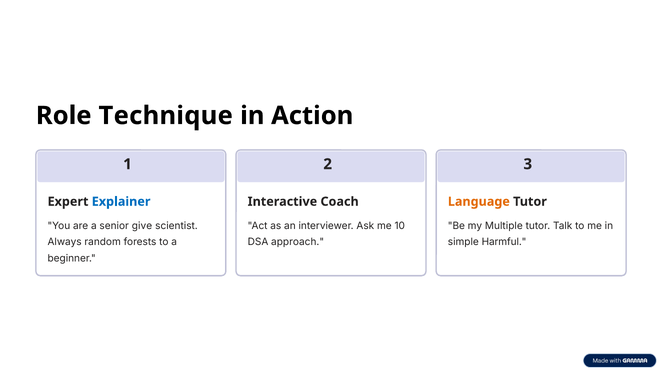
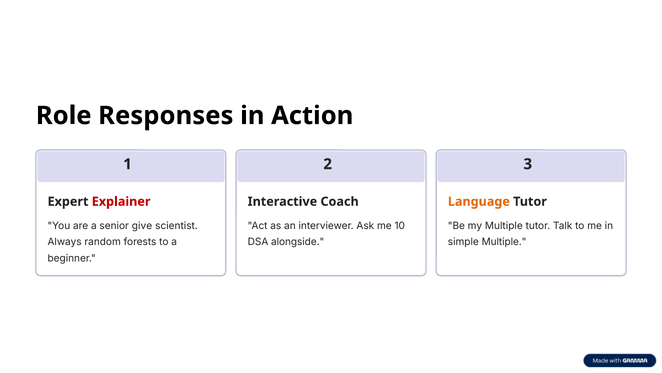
Technique: Technique -> Responses
Explainer colour: blue -> red
approach: approach -> alongside
simple Harmful: Harmful -> Multiple
